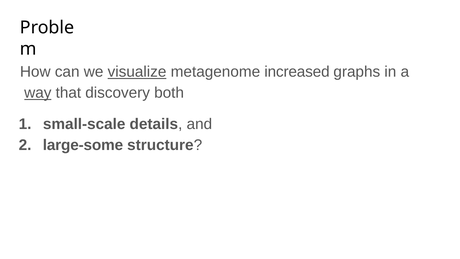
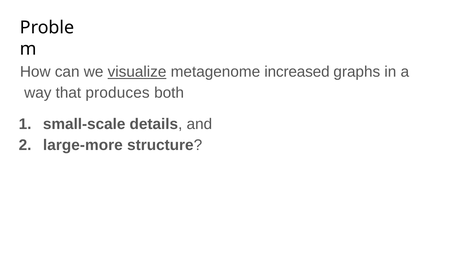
way underline: present -> none
discovery: discovery -> produces
large-some: large-some -> large-more
